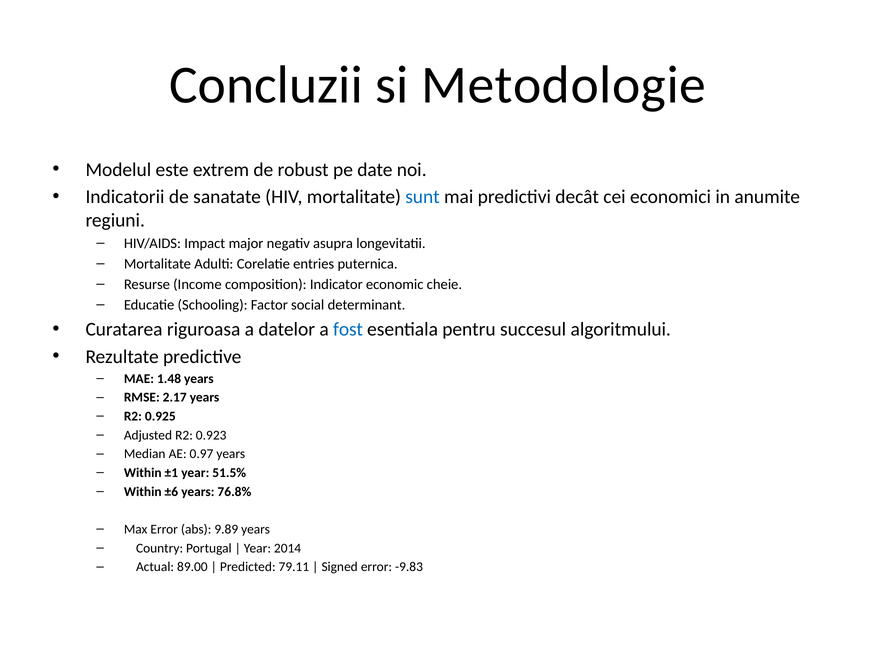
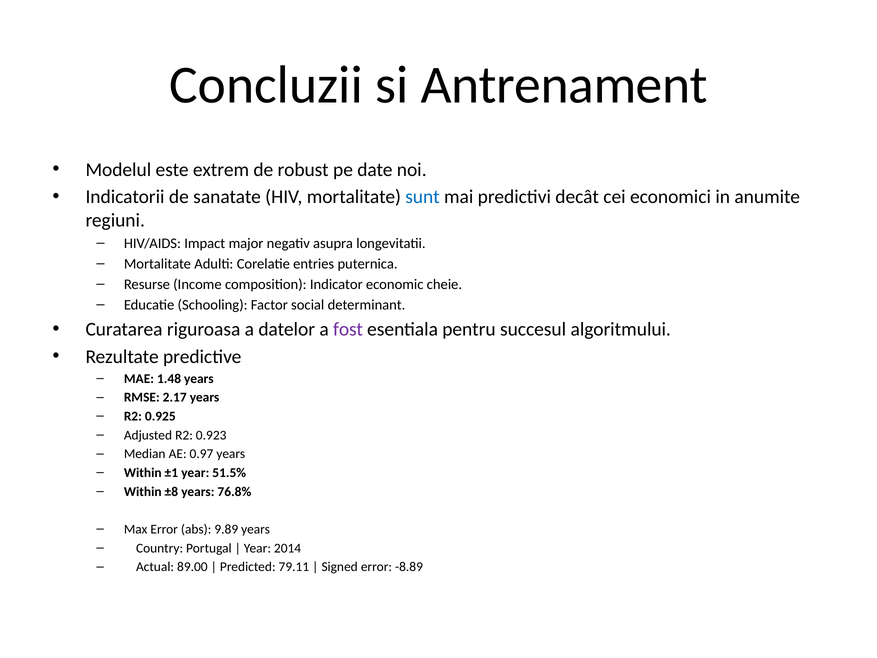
Metodologie: Metodologie -> Antrenament
fost colour: blue -> purple
±6: ±6 -> ±8
-9.83: -9.83 -> -8.89
